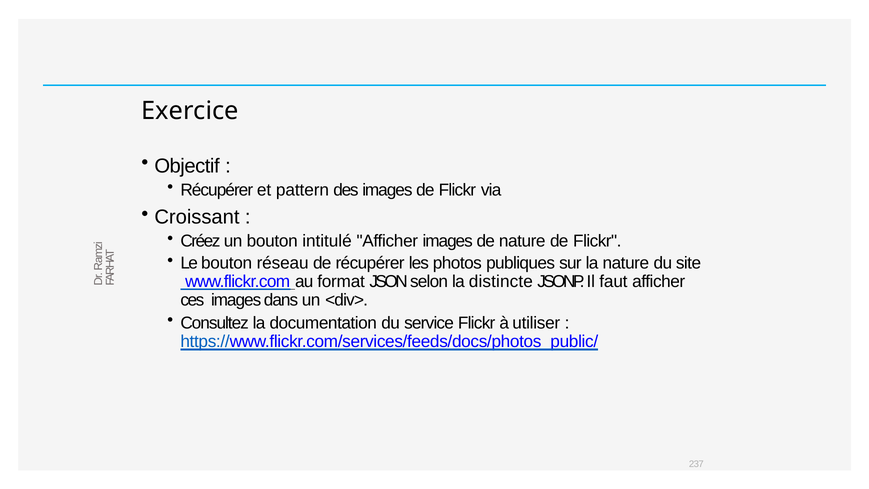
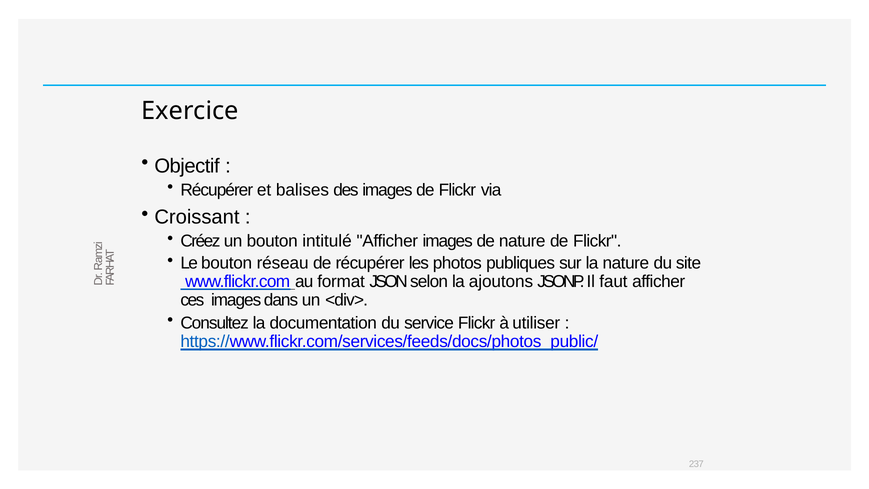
pattern: pattern -> balises
distincte: distincte -> ajoutons
